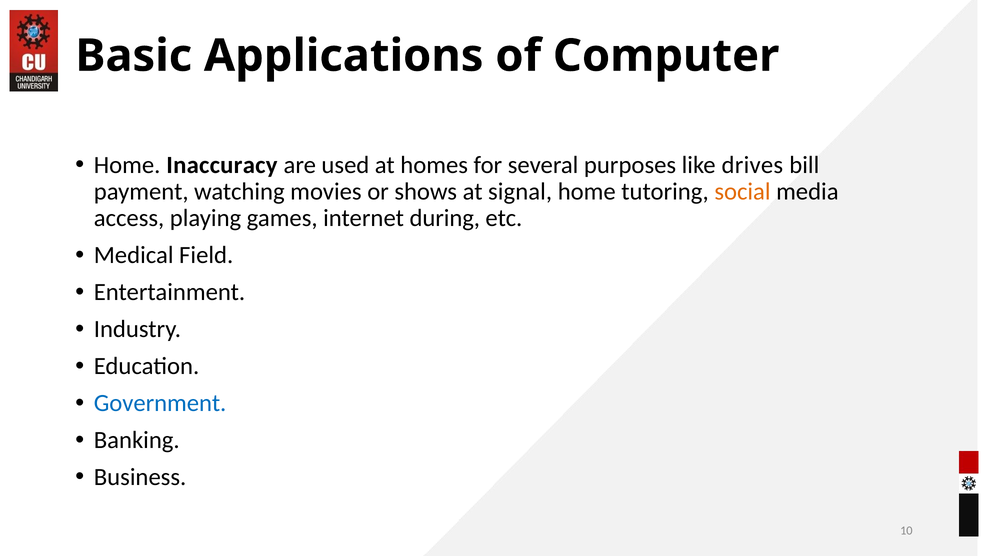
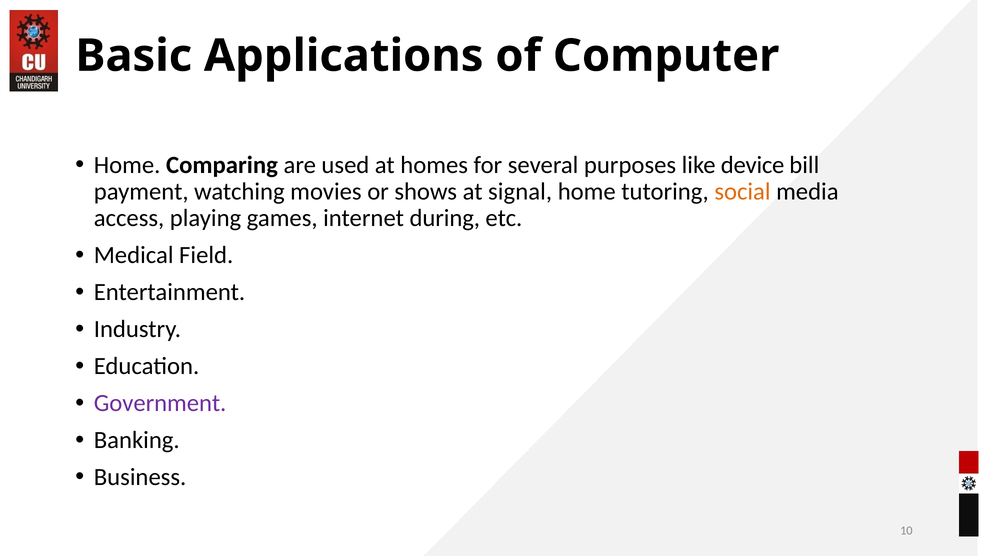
Inaccuracy: Inaccuracy -> Comparing
drives: drives -> device
Government colour: blue -> purple
